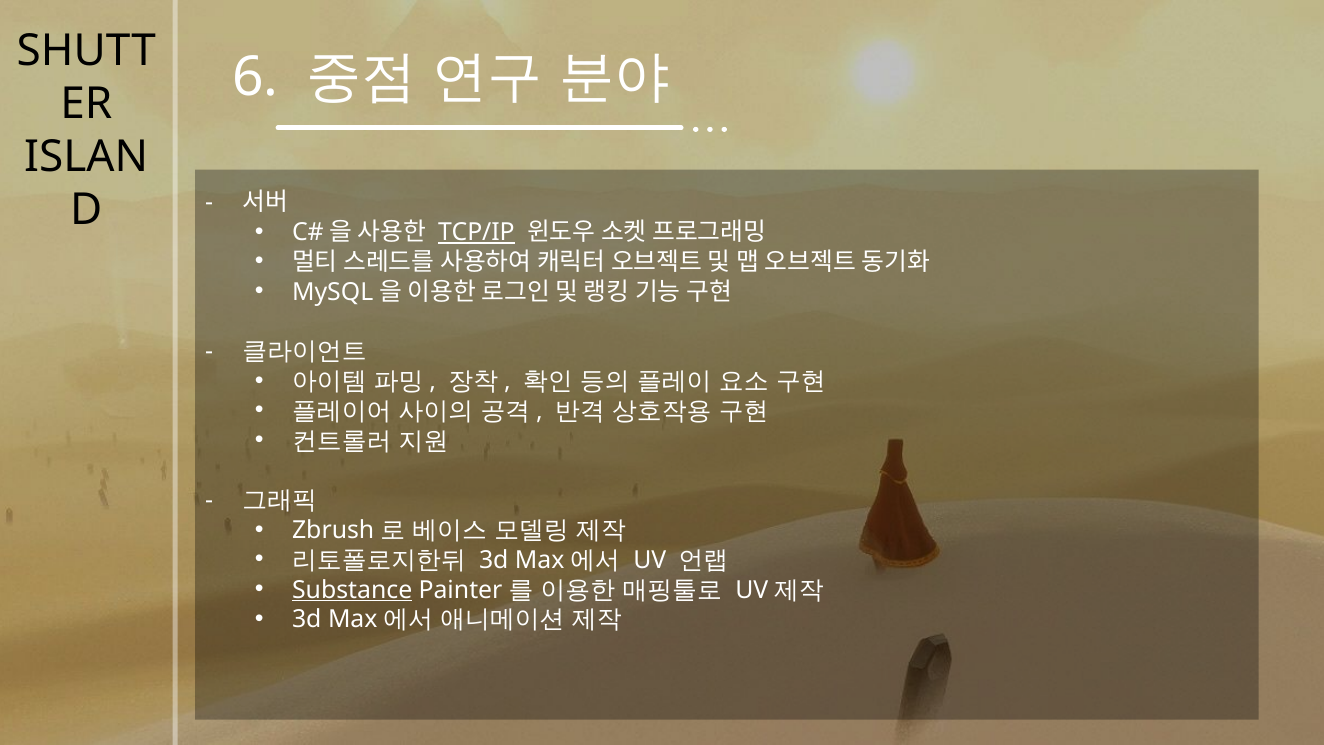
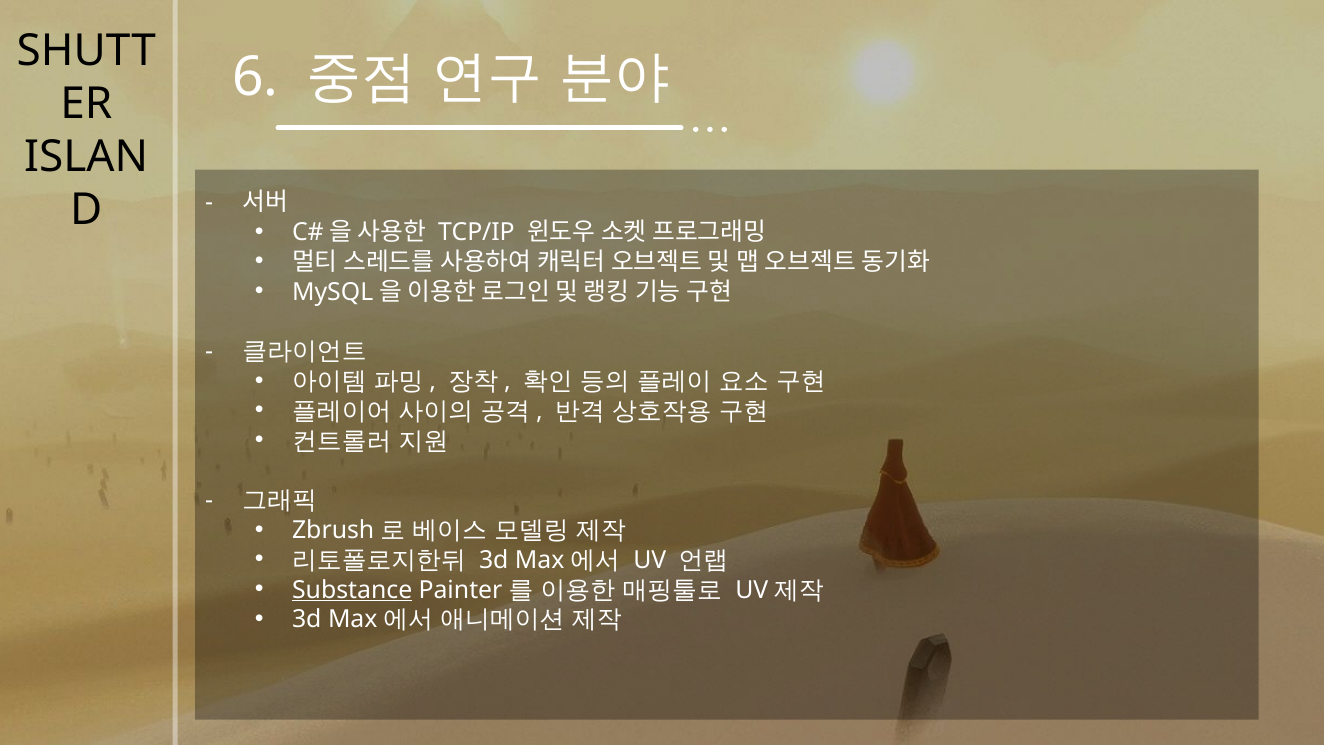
TCP/IP underline: present -> none
